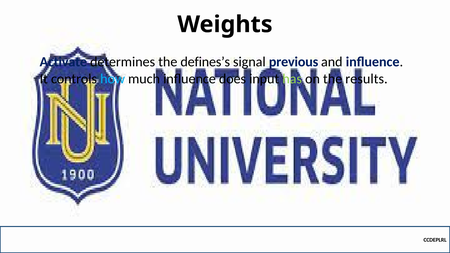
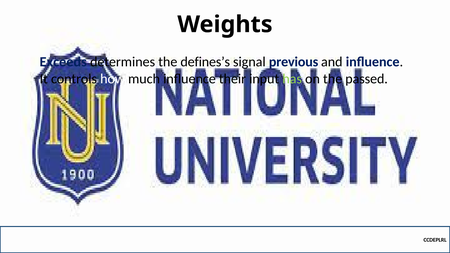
Activate: Activate -> Exceeds
how colour: light blue -> white
does: does -> their
results: results -> passed
